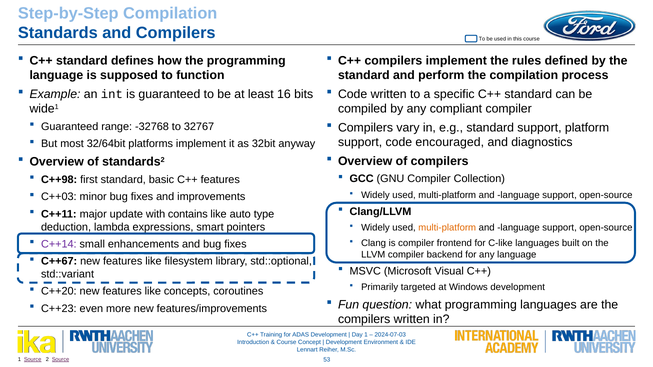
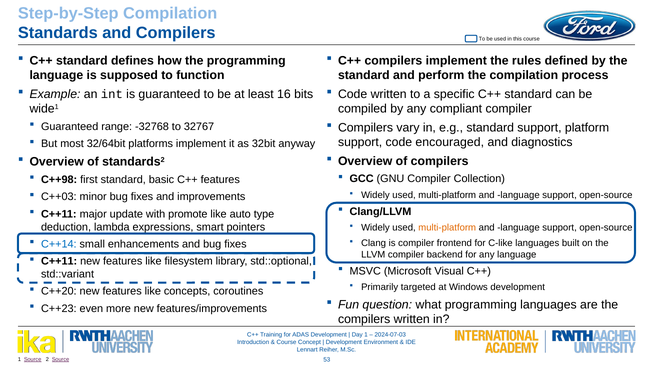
contains: contains -> promote
C++14 colour: purple -> blue
C++67 at (59, 261): C++67 -> C++11
